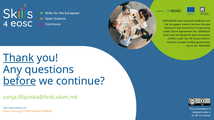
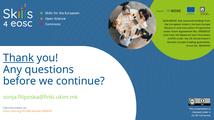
before underline: present -> none
